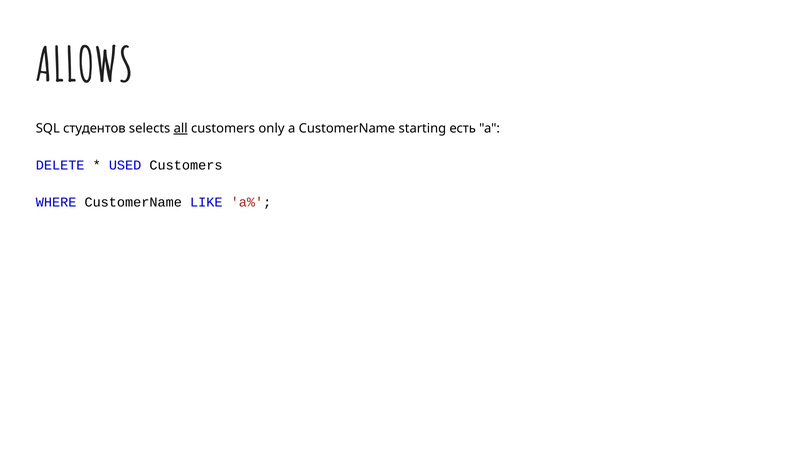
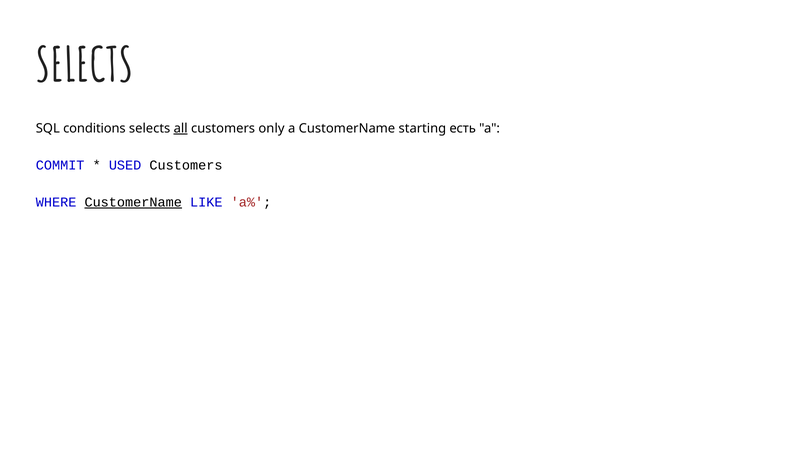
ALLOWS at (85, 66): ALLOWS -> SELECTS
студентов: студентов -> conditions
DELETE: DELETE -> COMMIT
CustomerName at (133, 202) underline: none -> present
